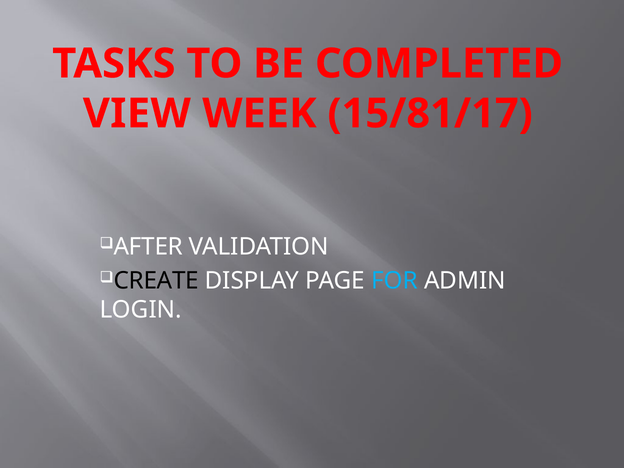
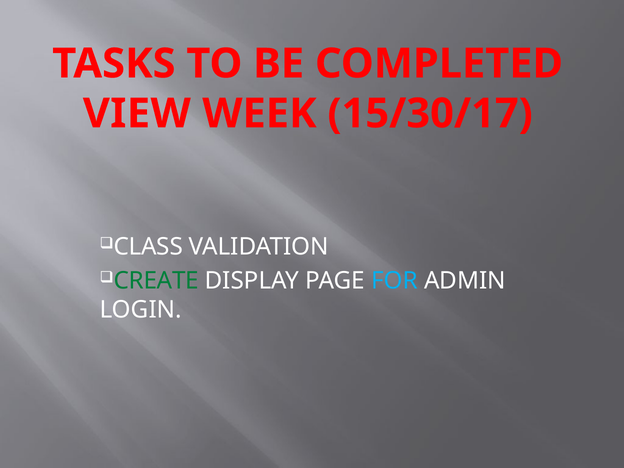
15/81/17: 15/81/17 -> 15/30/17
AFTER: AFTER -> CLASS
CREATE colour: black -> green
